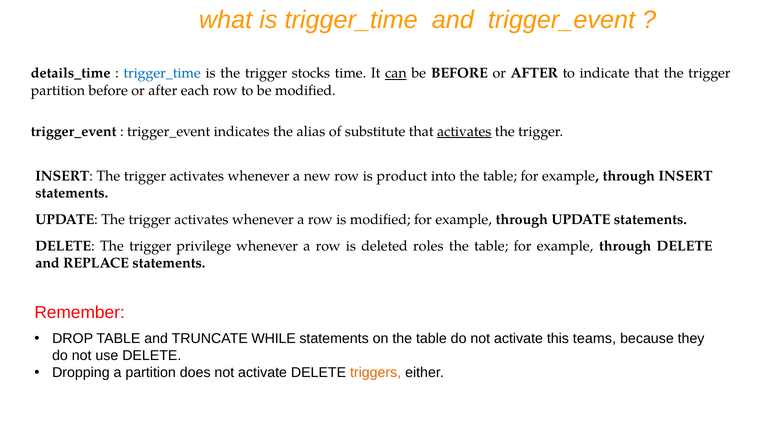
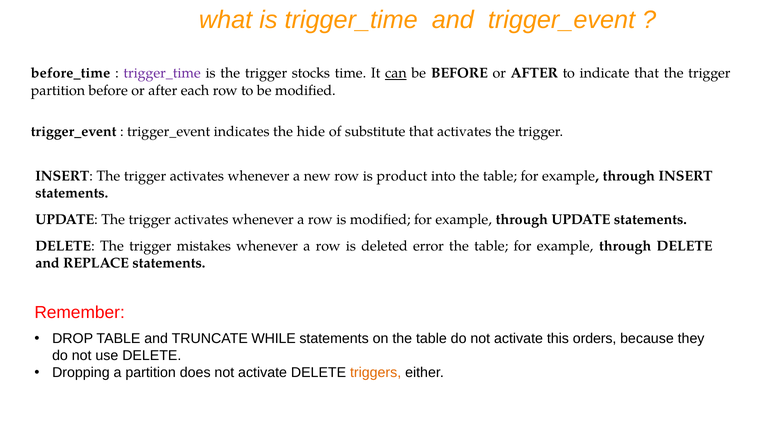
details_time: details_time -> before_time
trigger_time at (162, 73) colour: blue -> purple
alias: alias -> hide
activates at (464, 131) underline: present -> none
privilege: privilege -> mistakes
roles: roles -> error
teams: teams -> orders
